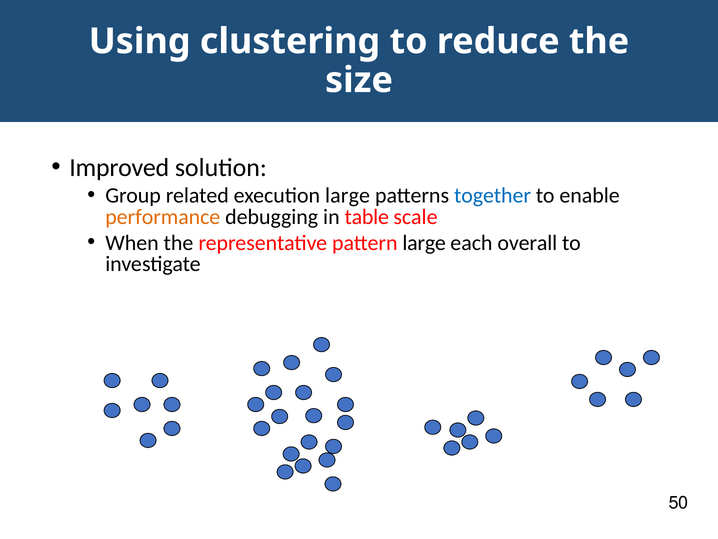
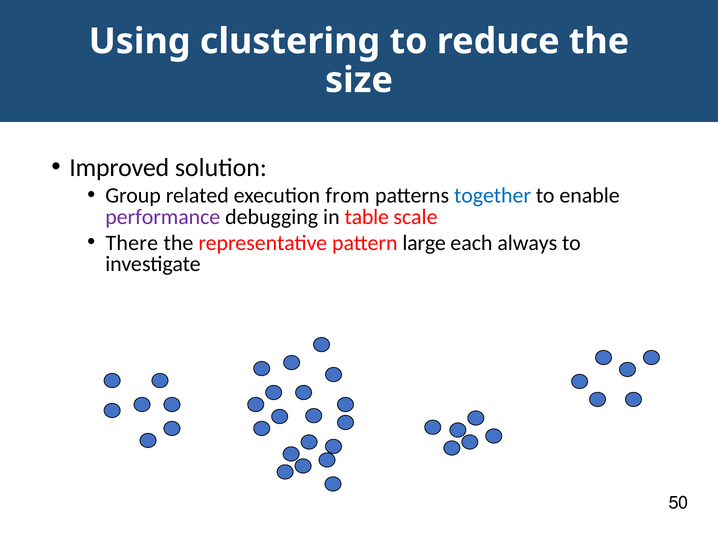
execution large: large -> from
performance colour: orange -> purple
When: When -> There
overall: overall -> always
